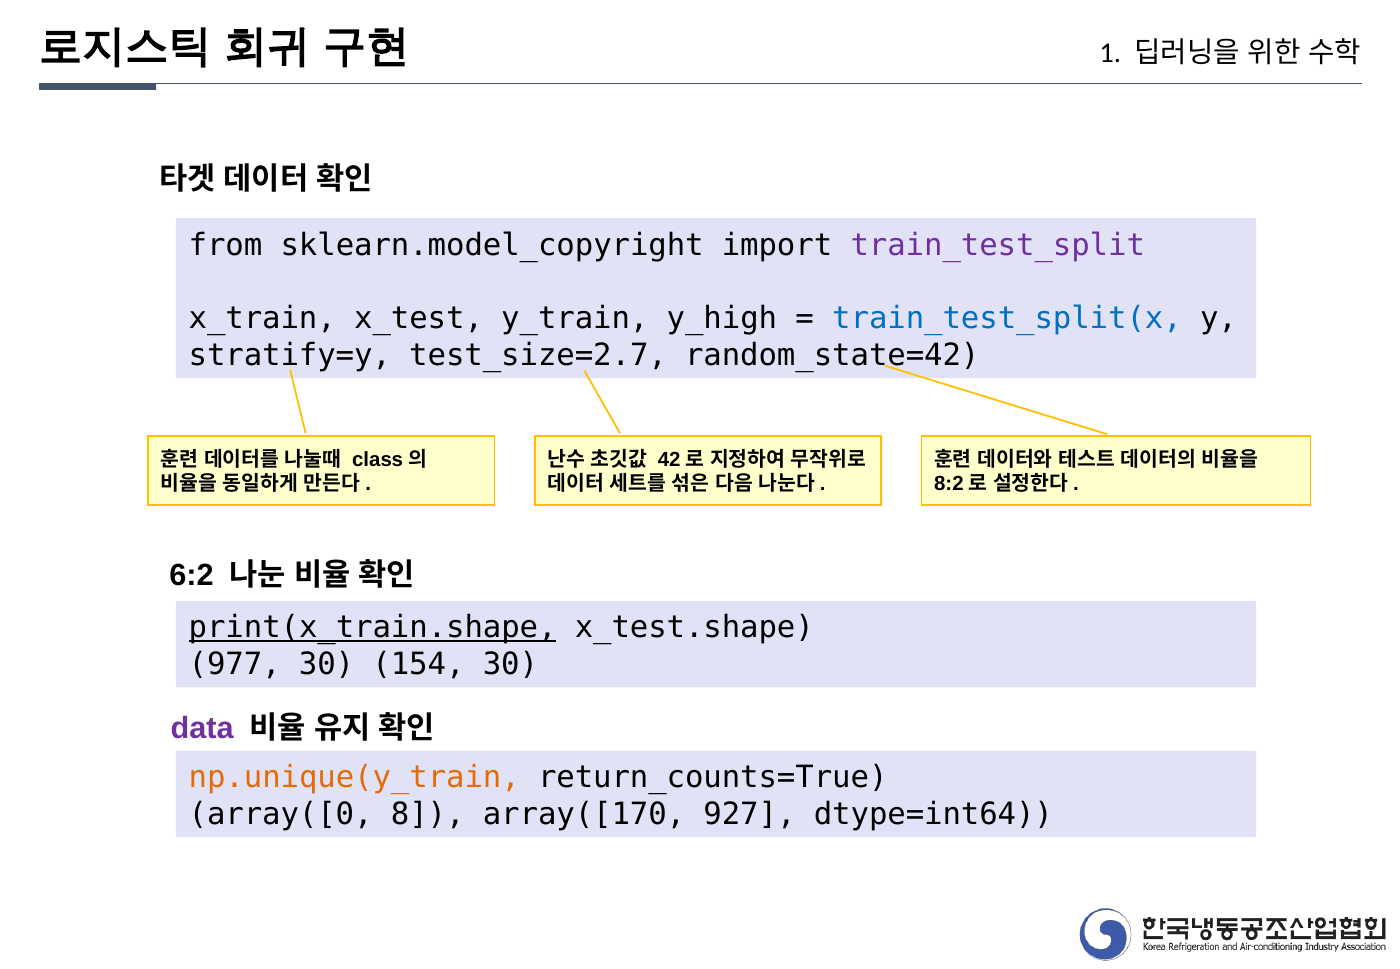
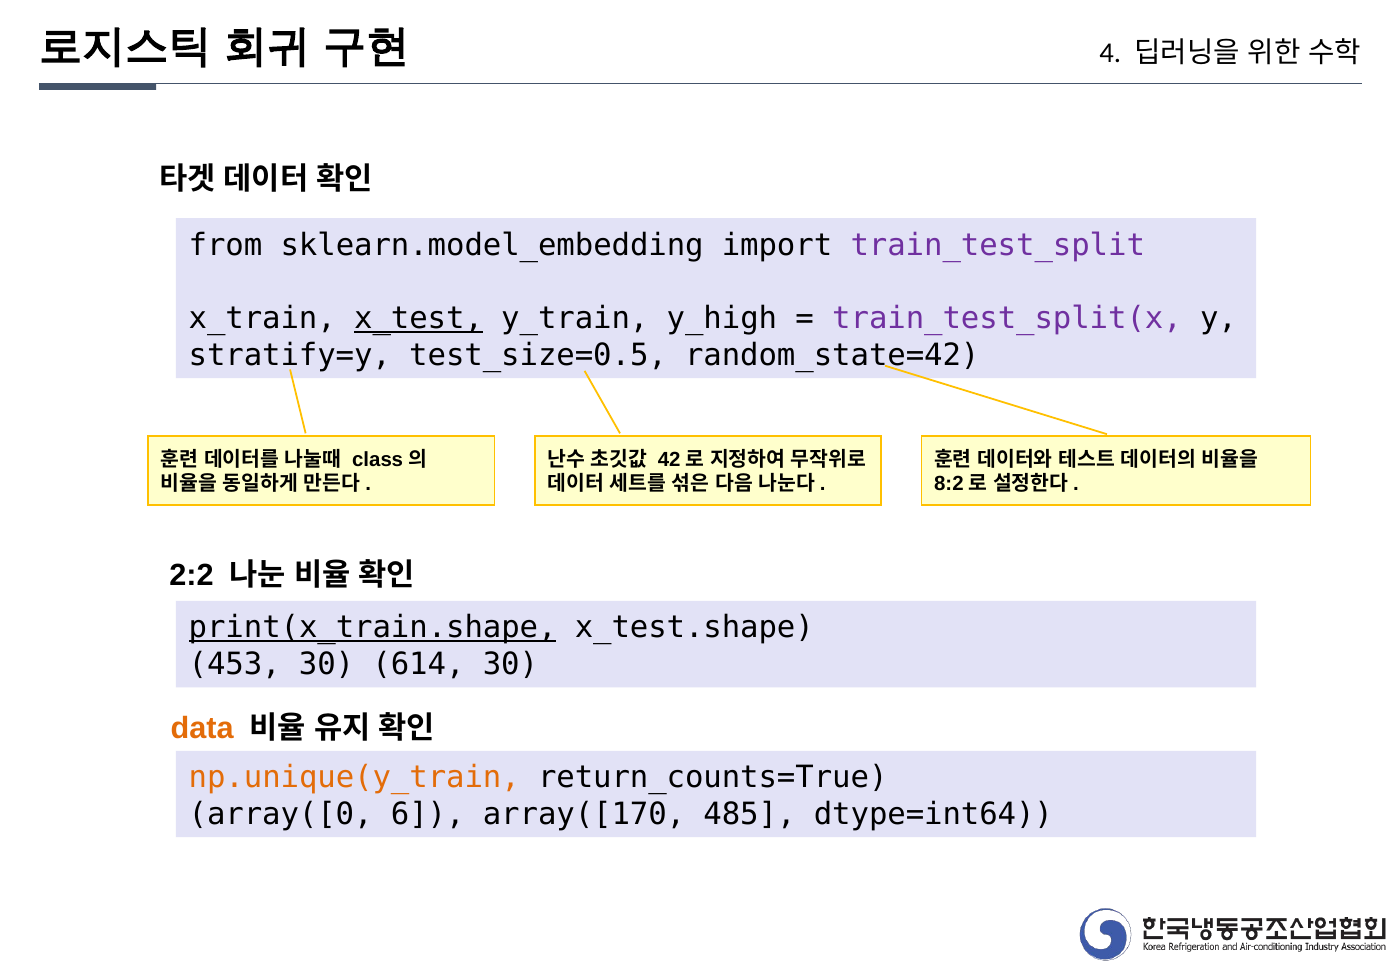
1: 1 -> 4
sklearn.model_copyright: sklearn.model_copyright -> sklearn.model_embedding
x_test underline: none -> present
train_test_split(x colour: blue -> purple
test_size=2.7: test_size=2.7 -> test_size=0.5
6:2: 6:2 -> 2:2
977: 977 -> 453
154: 154 -> 614
data colour: purple -> orange
8: 8 -> 6
927: 927 -> 485
